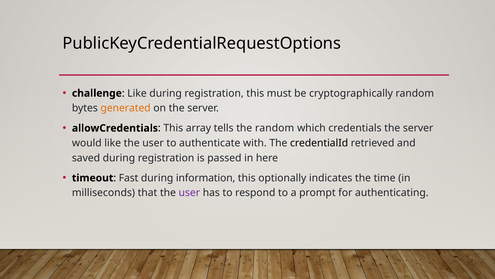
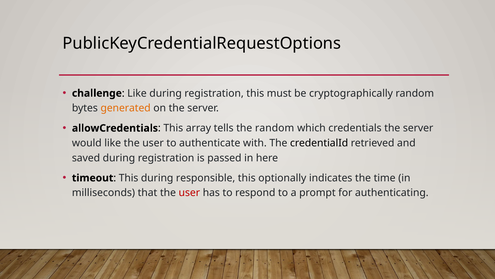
Fast at (129, 178): Fast -> This
information: information -> responsible
user at (189, 192) colour: purple -> red
